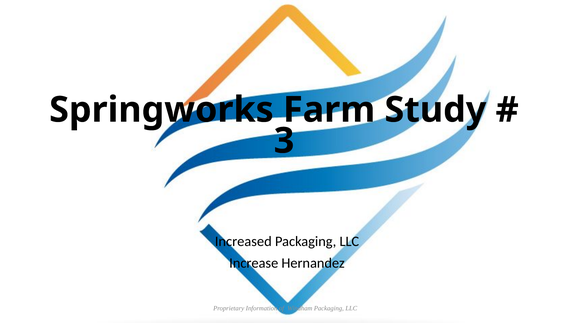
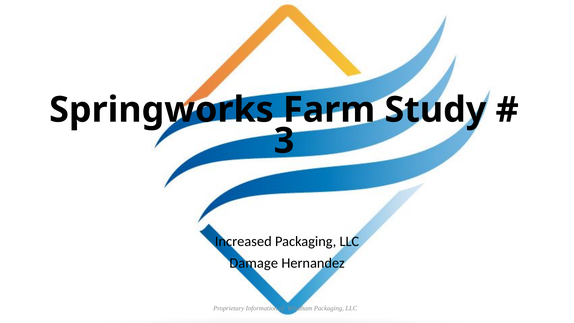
Increase: Increase -> Damage
